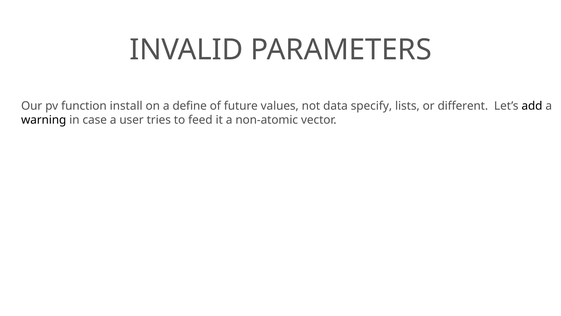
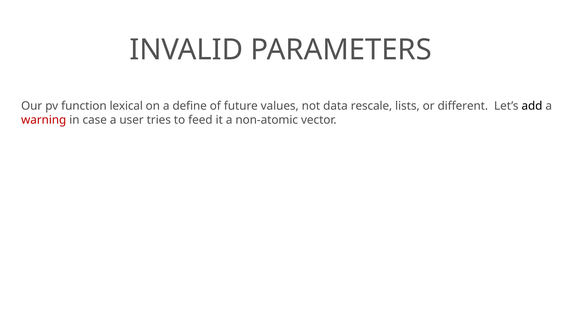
install: install -> lexical
specify: specify -> rescale
warning colour: black -> red
